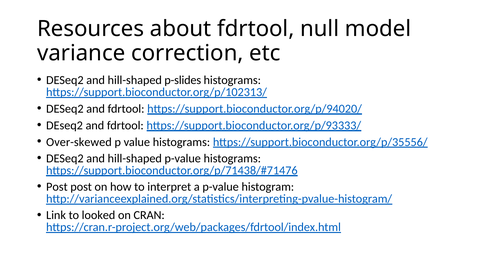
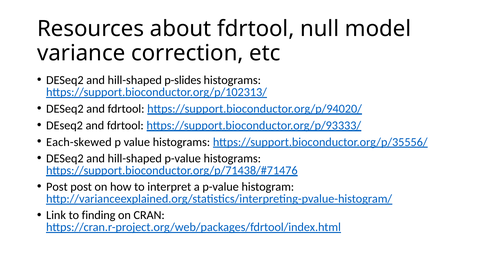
Over-skewed: Over-skewed -> Each-skewed
looked: looked -> finding
